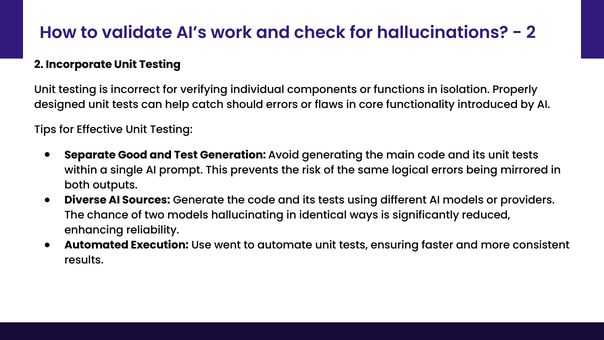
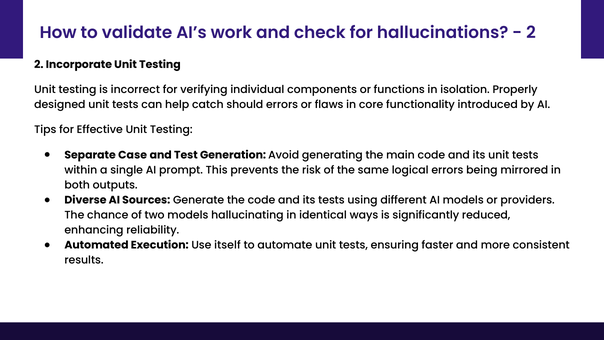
Good: Good -> Case
went: went -> itself
